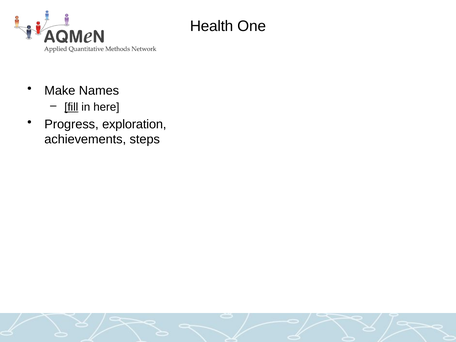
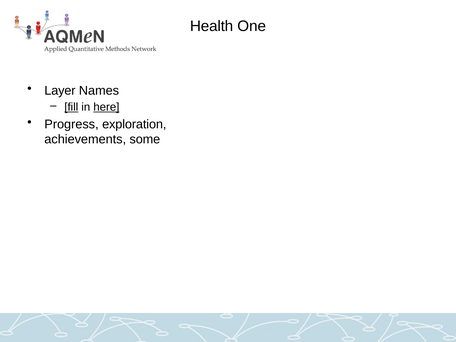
Make: Make -> Layer
here underline: none -> present
steps: steps -> some
